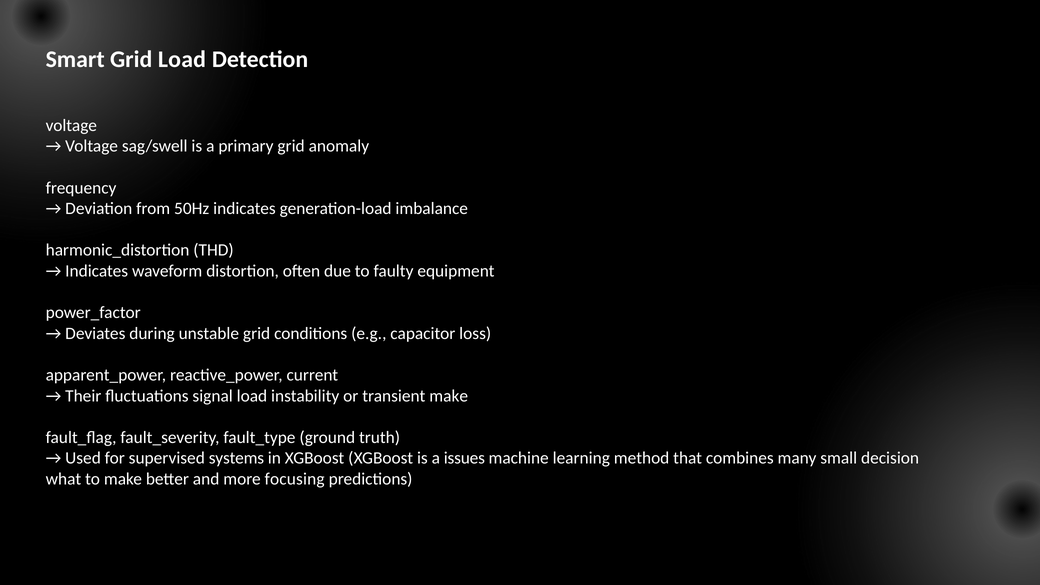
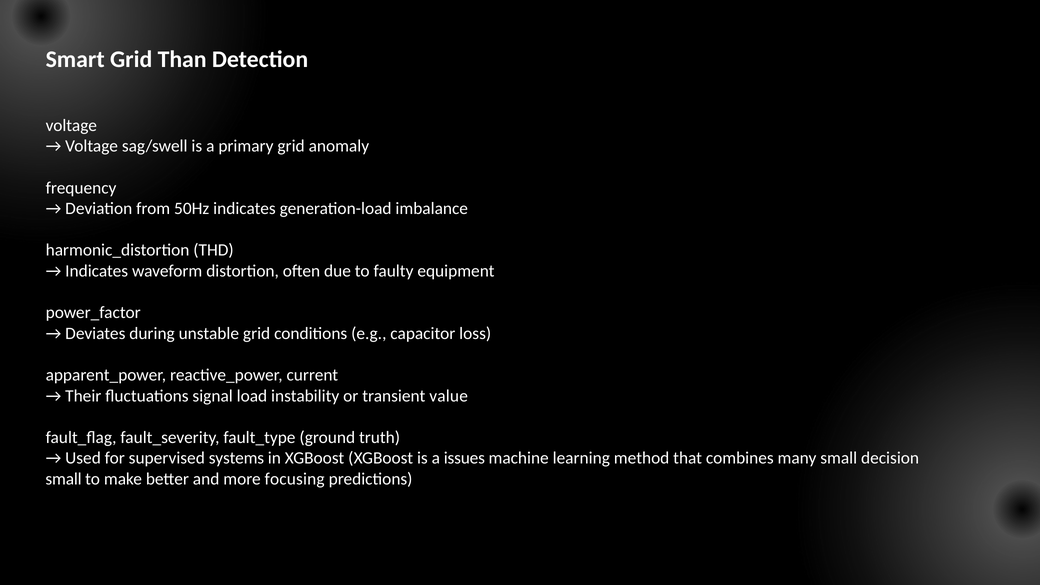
Grid Load: Load -> Than
transient make: make -> value
what at (63, 479): what -> small
